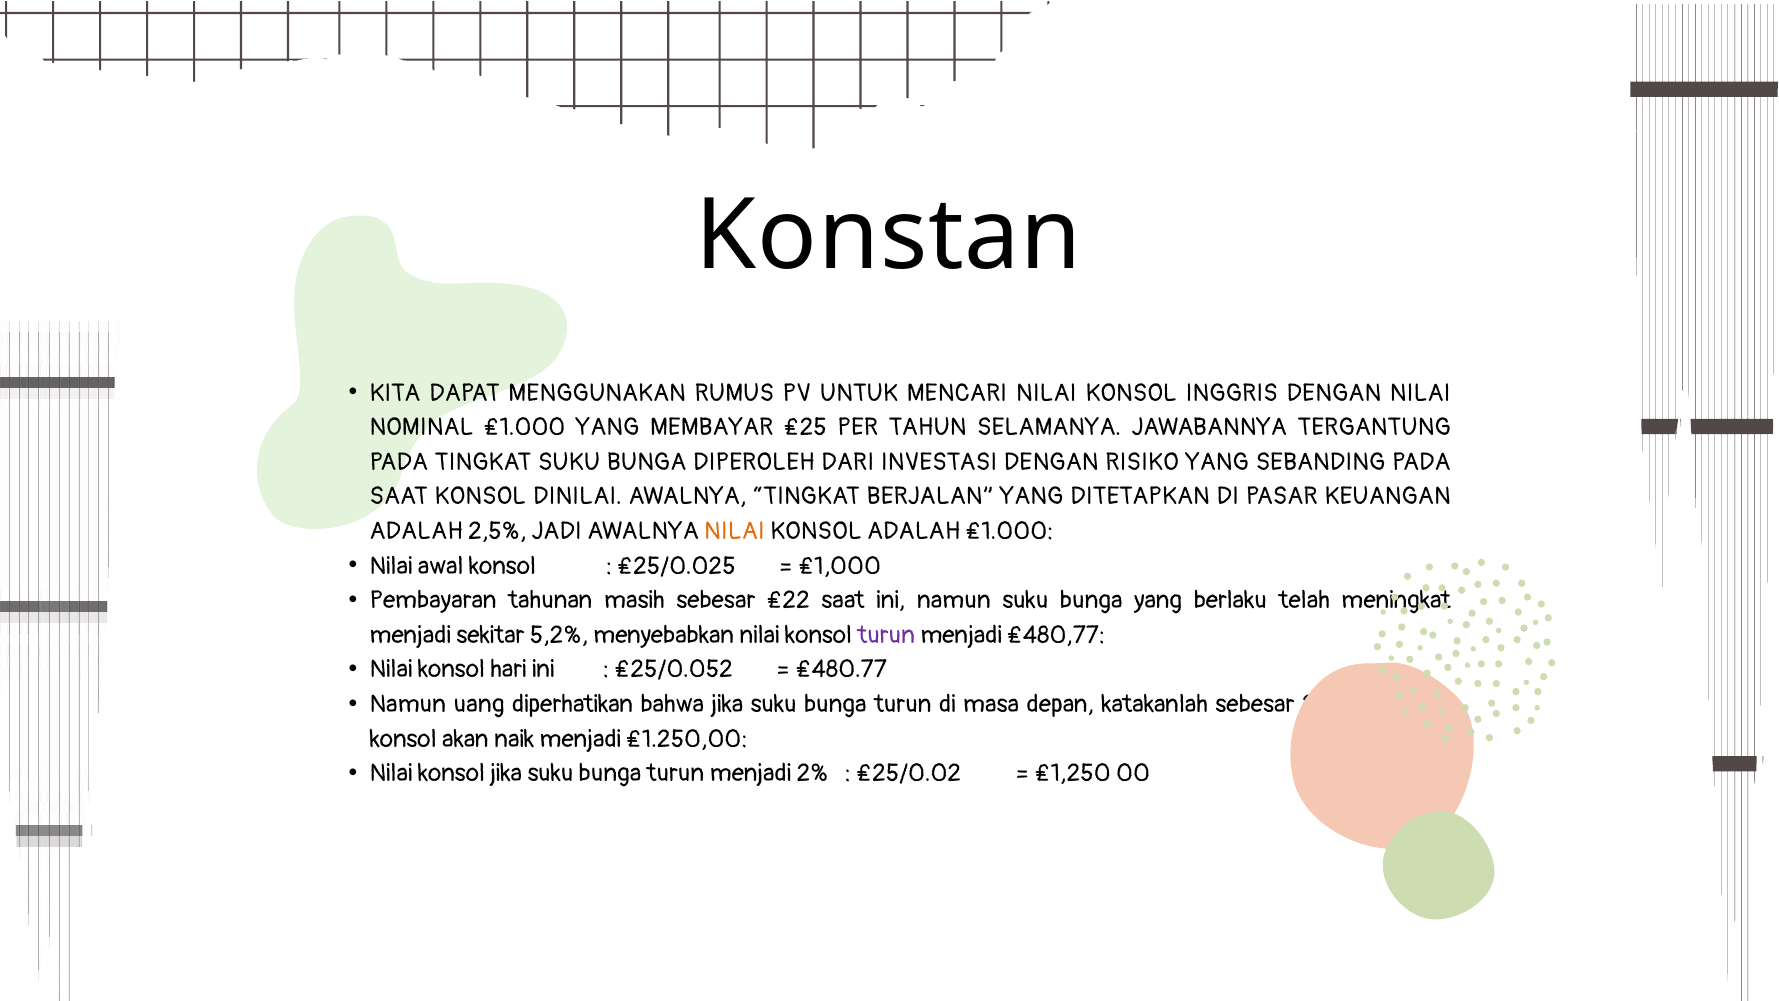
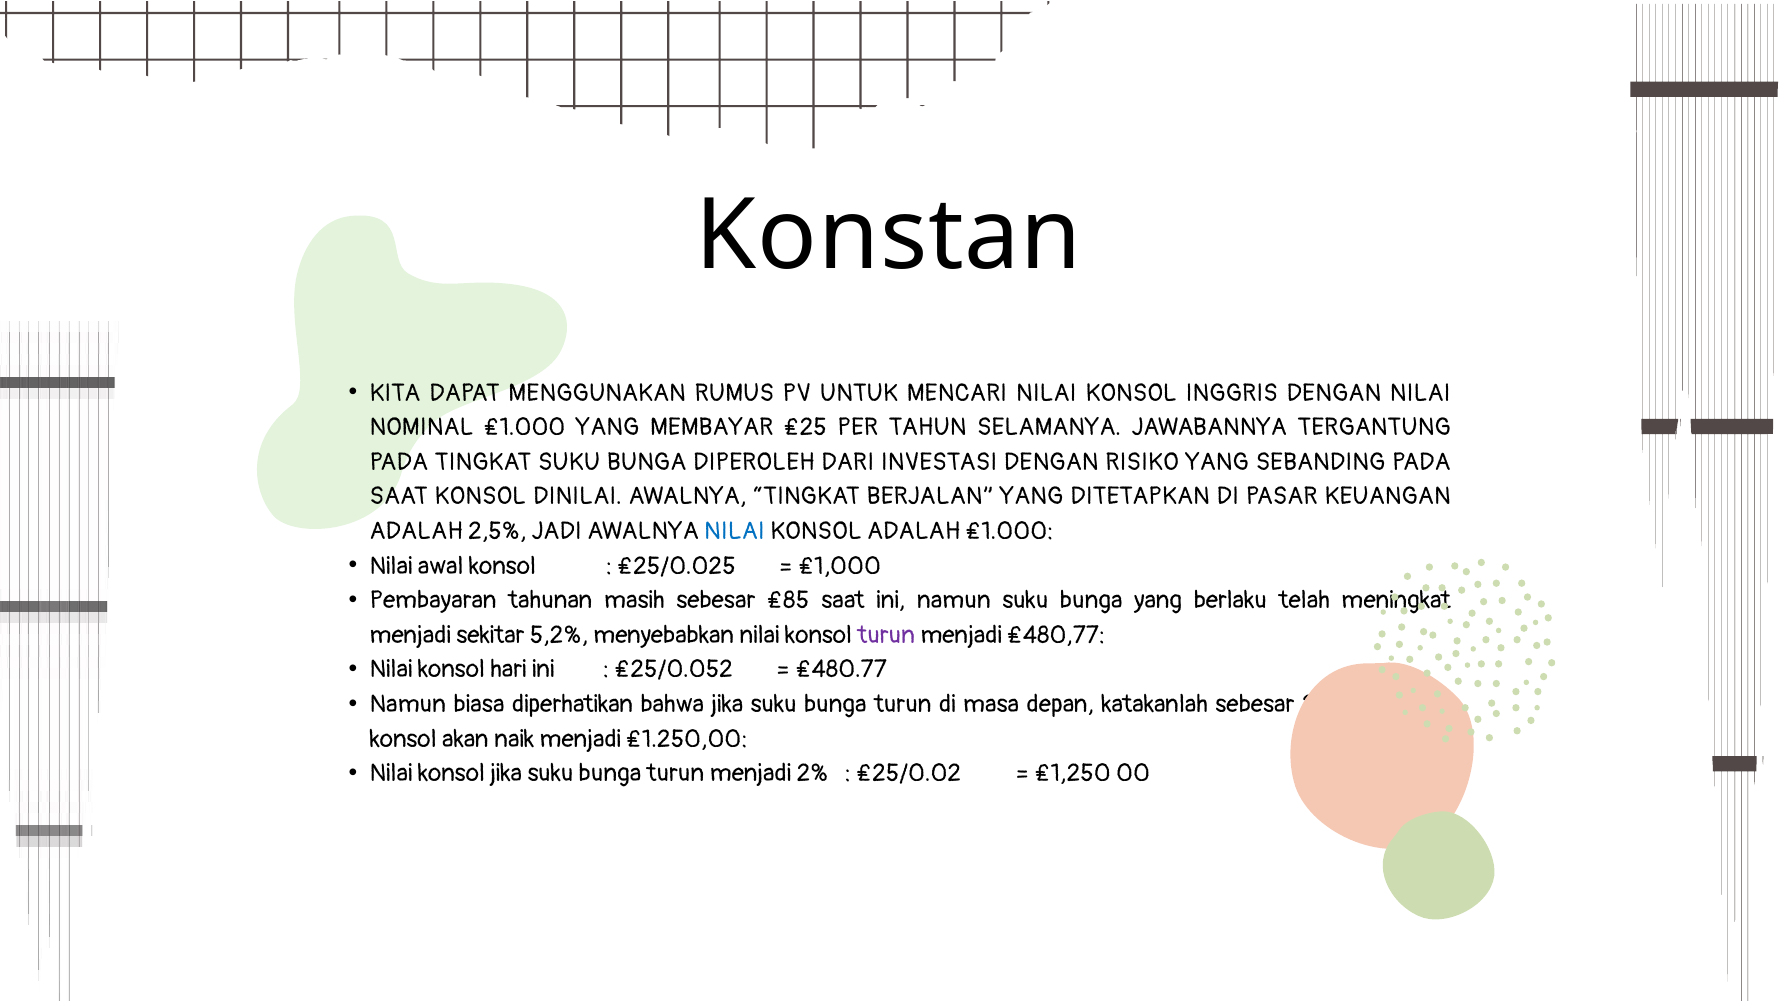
NILAI at (735, 531) colour: orange -> blue
₤22: ₤22 -> ₤85
uang: uang -> biasa
